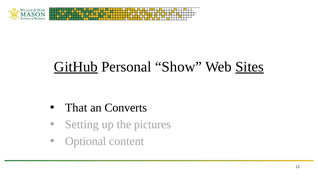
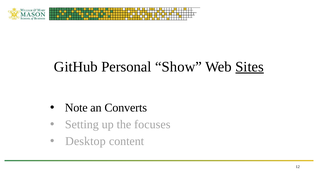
GitHub underline: present -> none
That: That -> Note
pictures: pictures -> focuses
Optional: Optional -> Desktop
